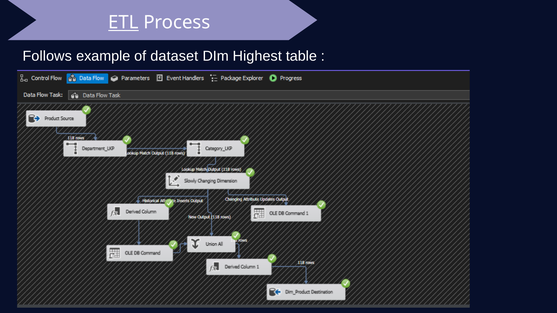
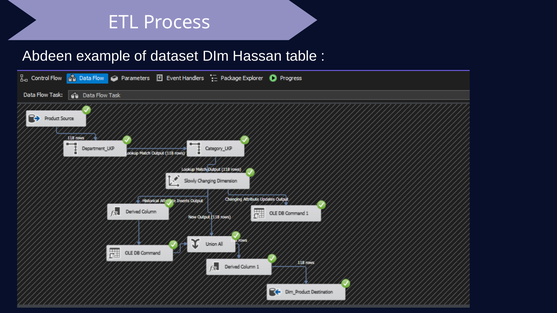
ETL underline: present -> none
Follows: Follows -> Abdeen
Highest: Highest -> Hassan
